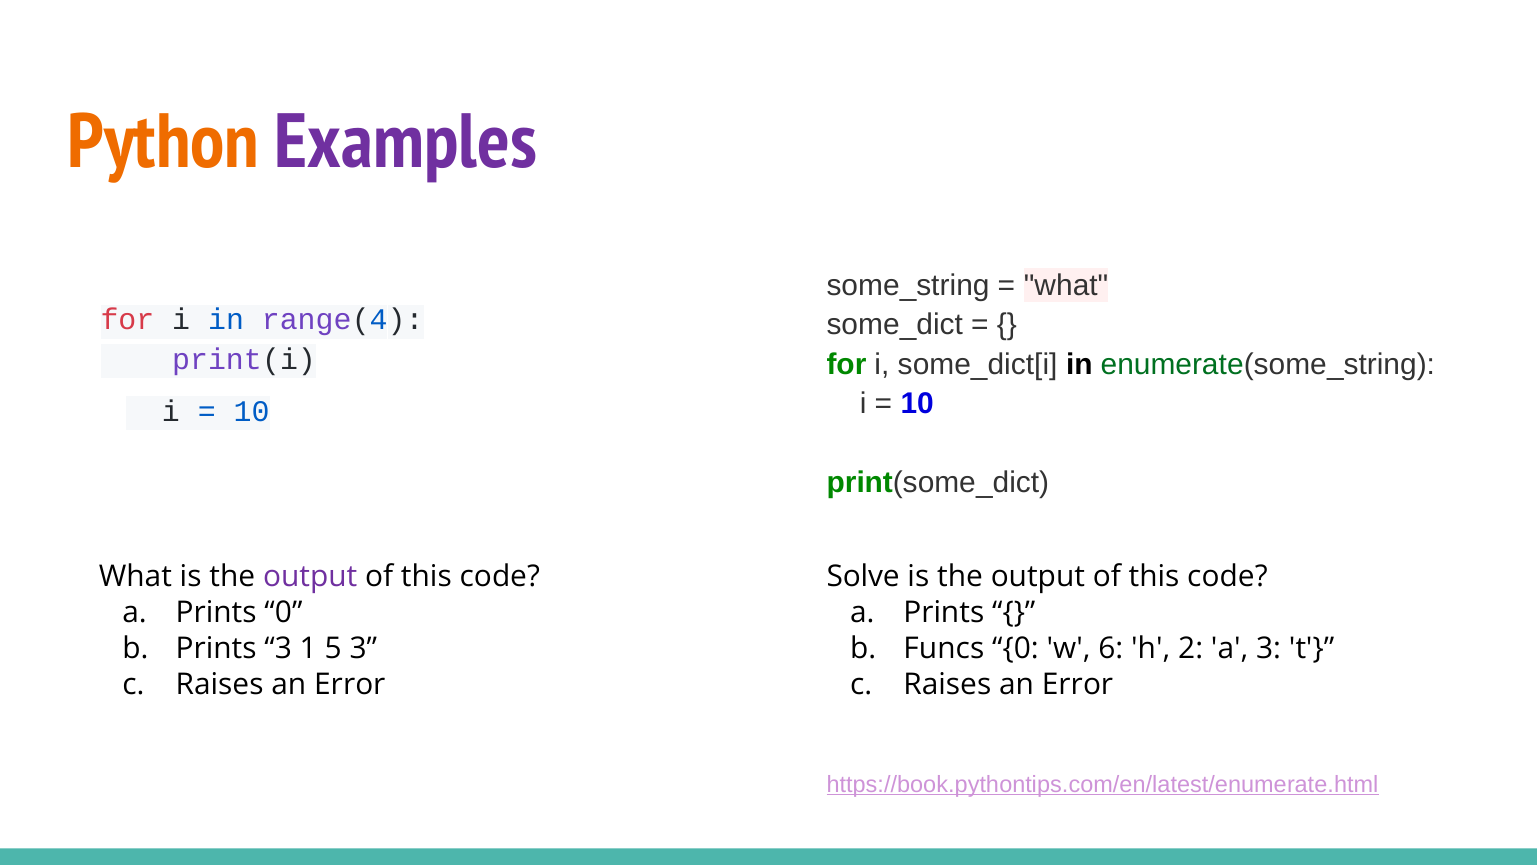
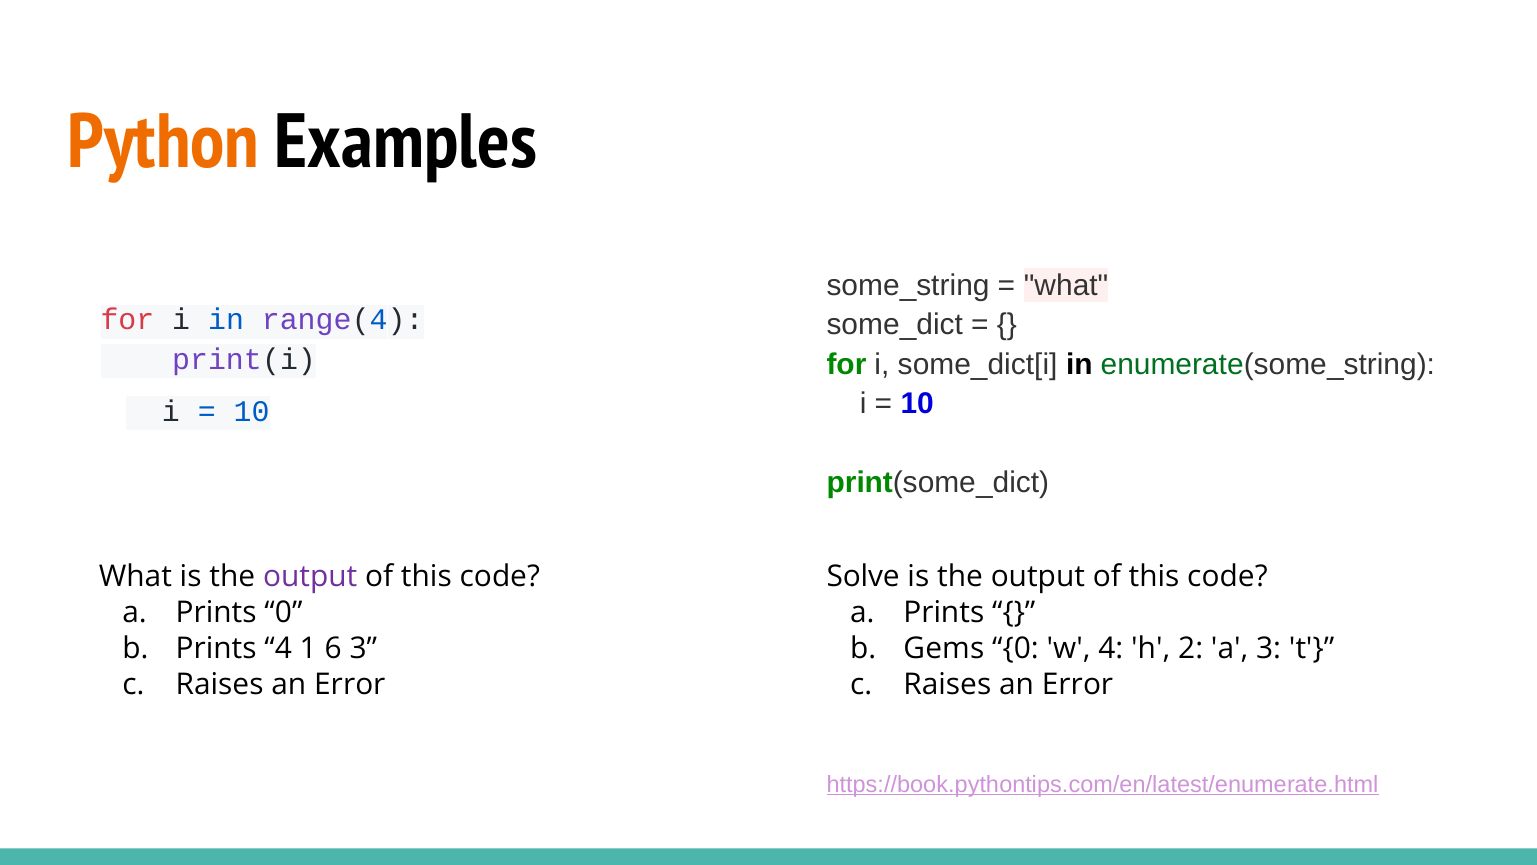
Examples colour: purple -> black
Prints 3: 3 -> 4
5: 5 -> 6
Funcs: Funcs -> Gems
w 6: 6 -> 4
